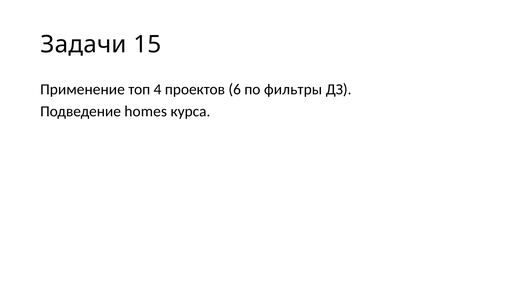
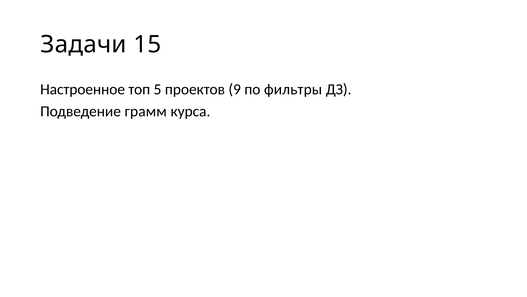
Применение: Применение -> Настроенное
4: 4 -> 5
6: 6 -> 9
homes: homes -> грамм
